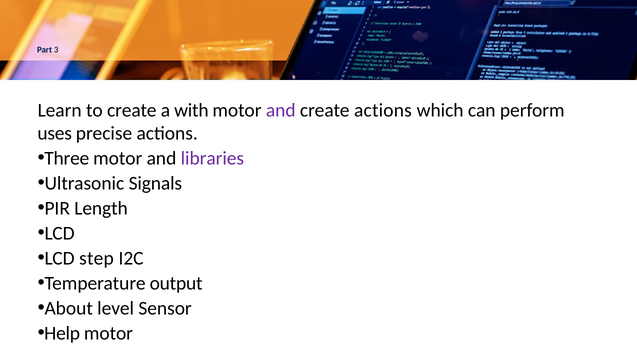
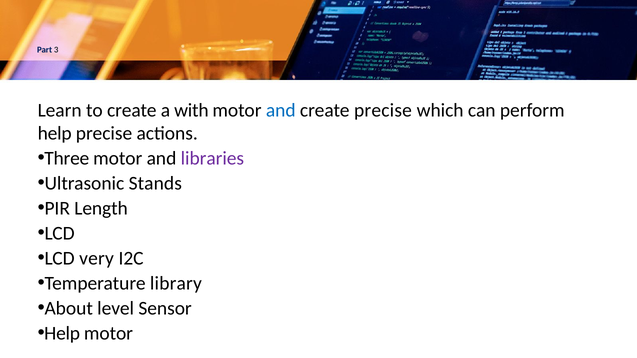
and at (281, 110) colour: purple -> blue
create actions: actions -> precise
uses at (55, 134): uses -> help
Signals: Signals -> Stands
step: step -> very
output: output -> library
